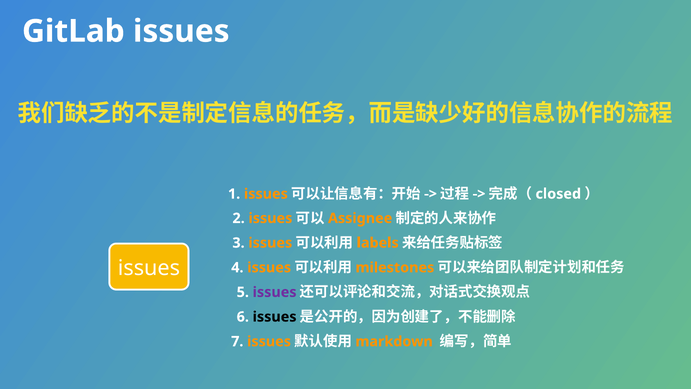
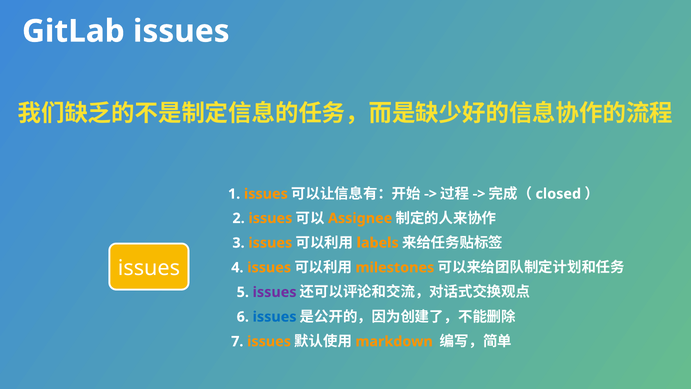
issues at (275, 317) colour: black -> blue
